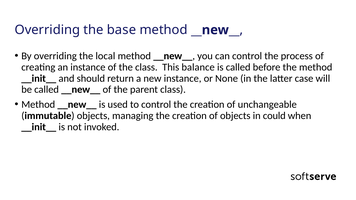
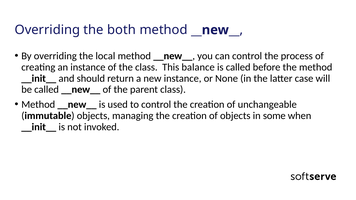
base: base -> both
could: could -> some
